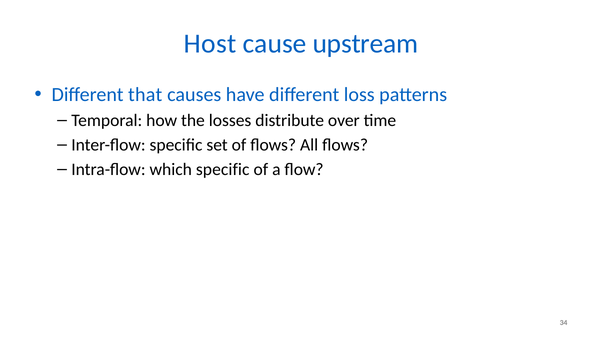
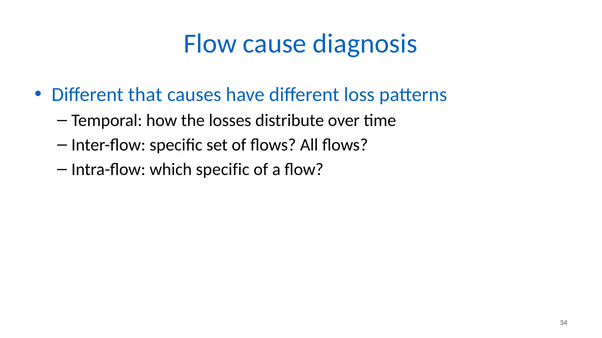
Host at (210, 44): Host -> Flow
upstream: upstream -> diagnosis
